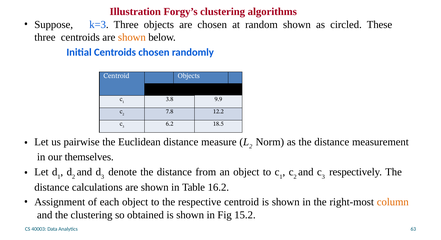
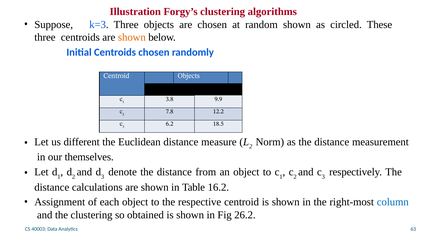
pairwise: pairwise -> different
column colour: orange -> blue
15.2: 15.2 -> 26.2
